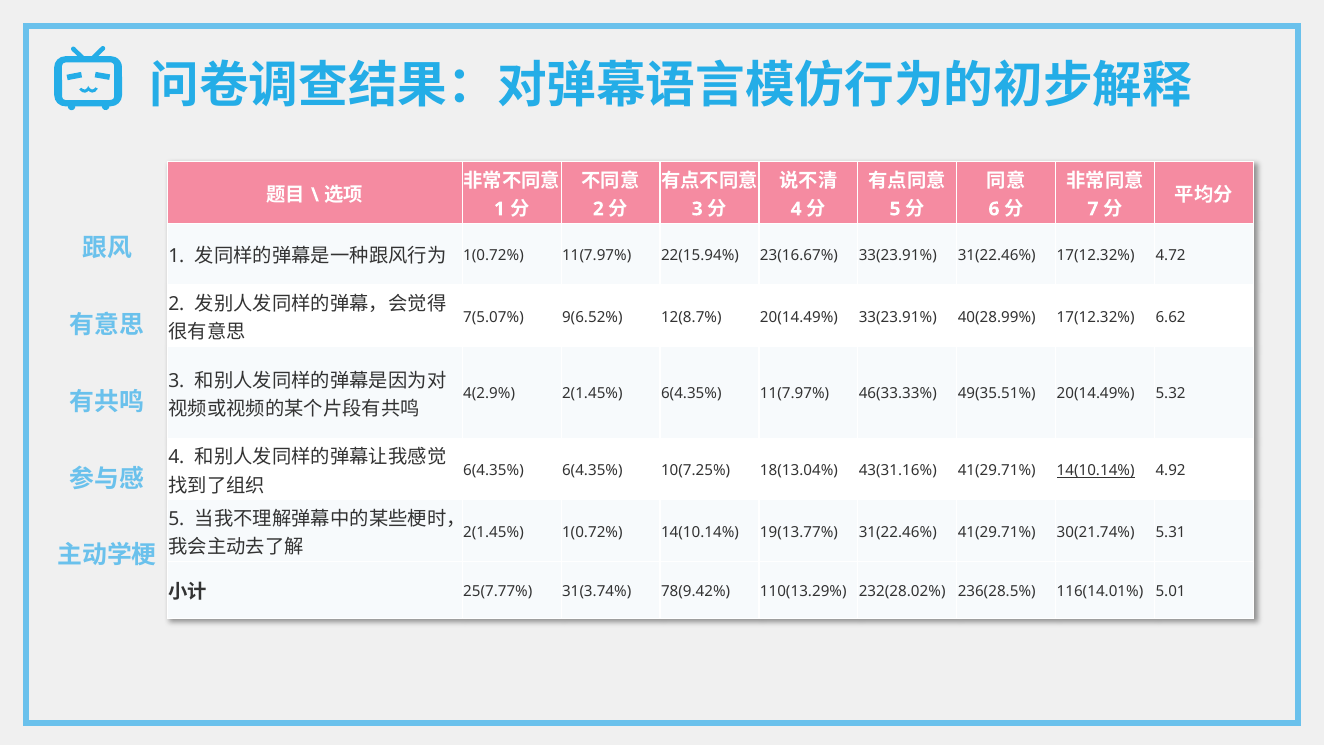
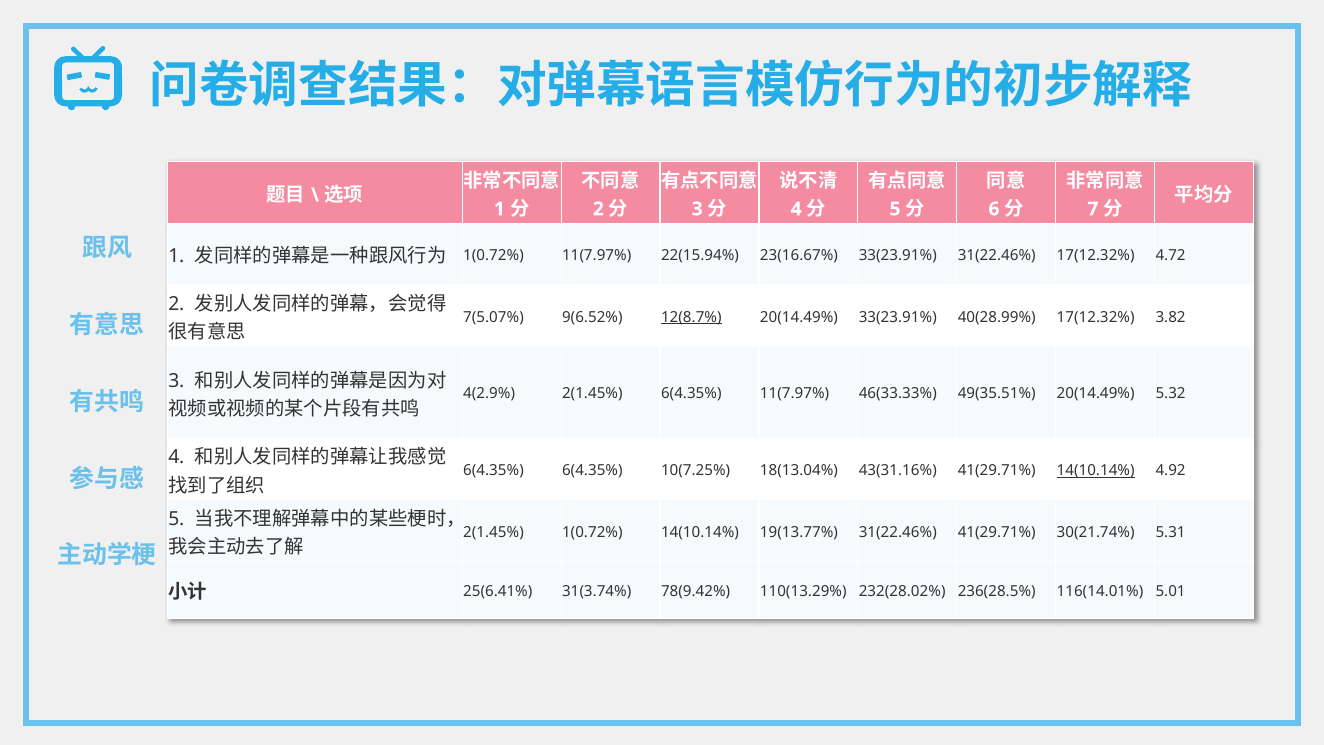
12(8.7% underline: none -> present
6.62: 6.62 -> 3.82
25(7.77%: 25(7.77% -> 25(6.41%
